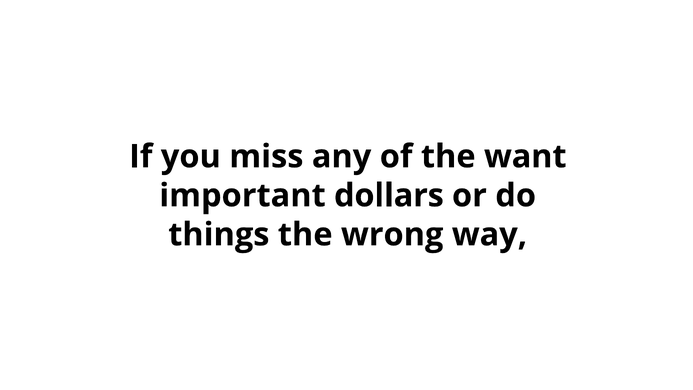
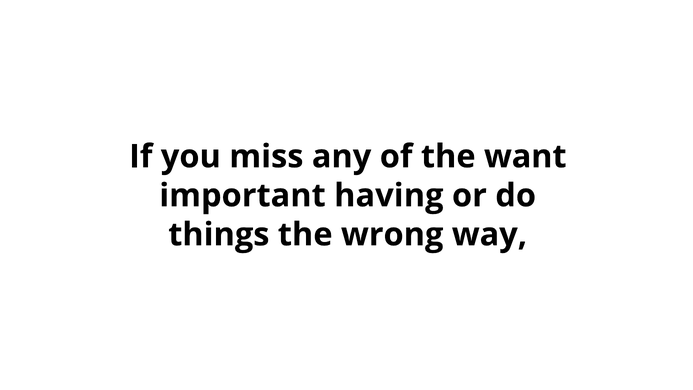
dollars: dollars -> having
